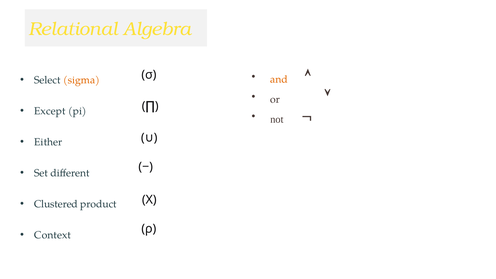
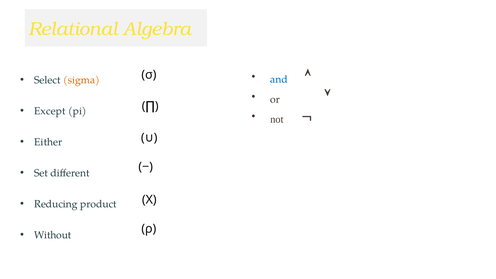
and colour: orange -> blue
Clustered: Clustered -> Reducing
Context: Context -> Without
